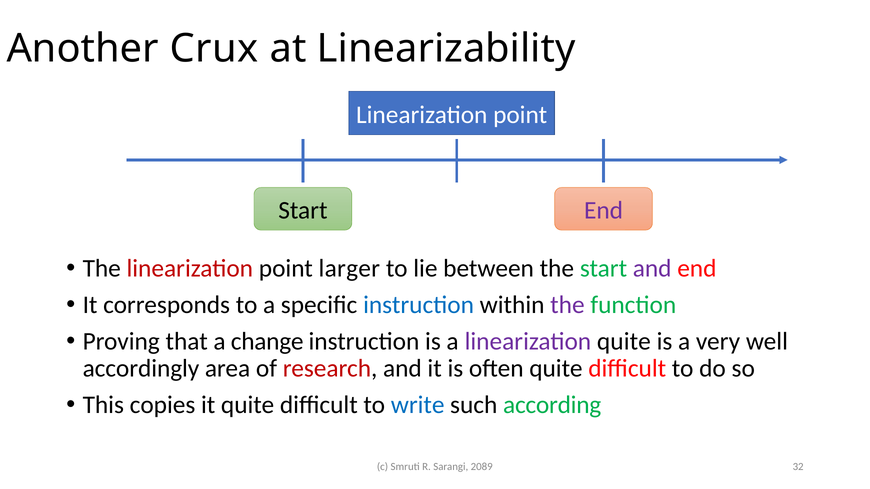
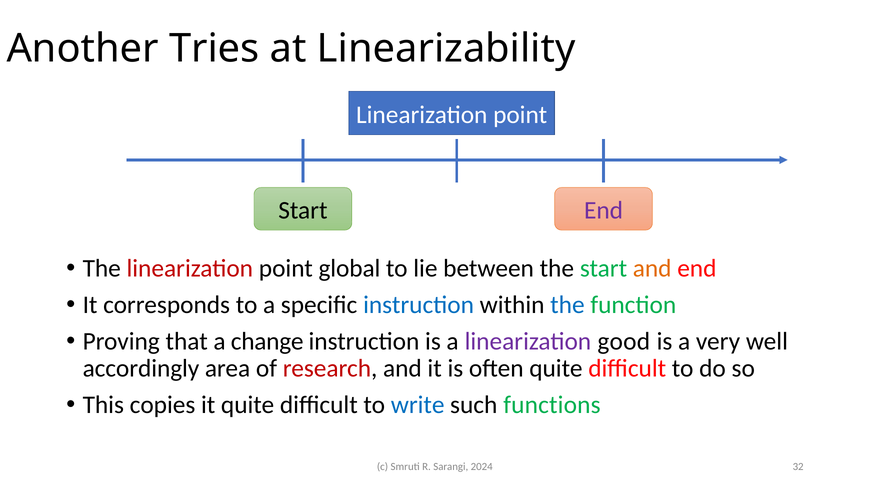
Crux: Crux -> Tries
larger: larger -> global
and at (652, 268) colour: purple -> orange
the at (567, 305) colour: purple -> blue
linearization quite: quite -> good
according: according -> functions
2089: 2089 -> 2024
